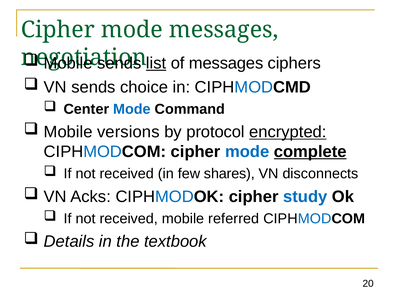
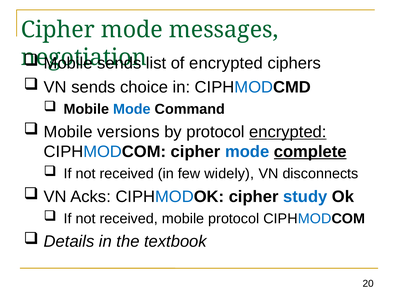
list underline: present -> none
of messages: messages -> encrypted
Center at (86, 109): Center -> Mobile
shares: shares -> widely
mobile referred: referred -> protocol
